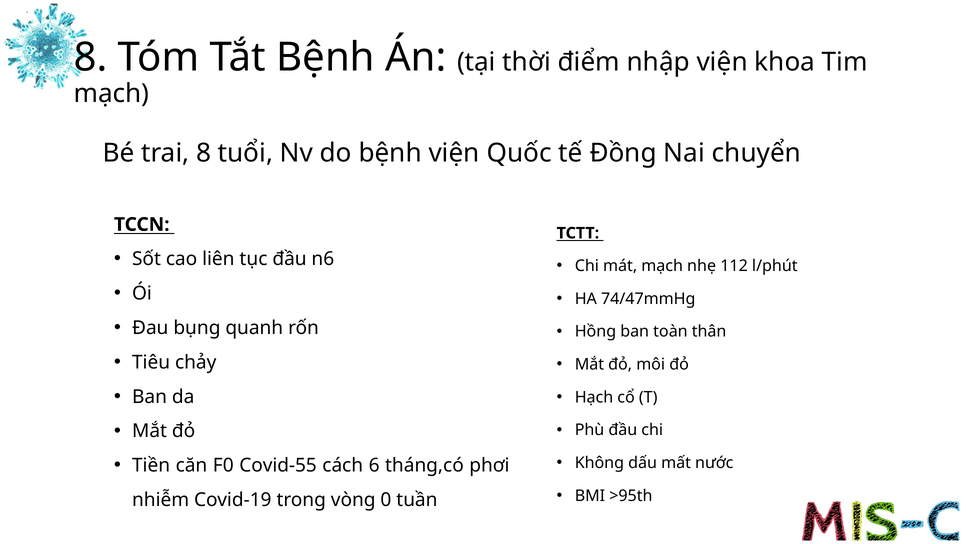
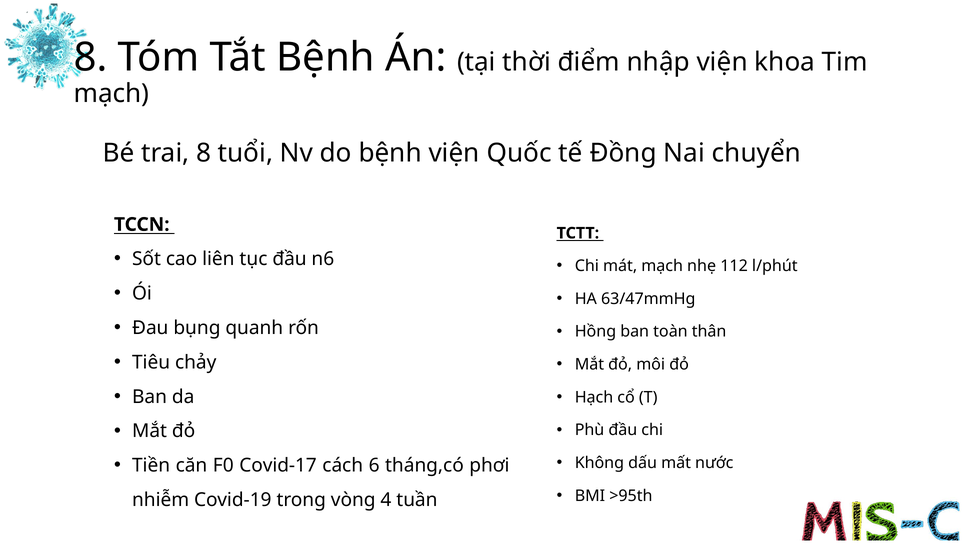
74/47mmHg: 74/47mmHg -> 63/47mmHg
Covid-55: Covid-55 -> Covid-17
0: 0 -> 4
